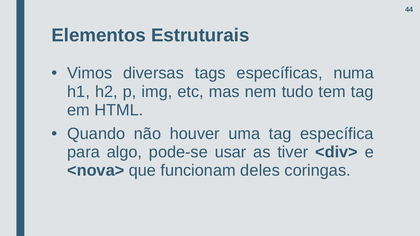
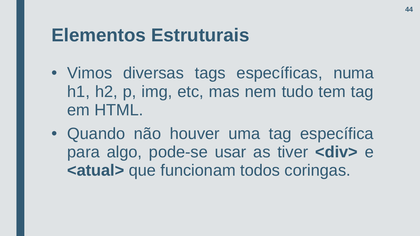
<nova>: <nova> -> <atual>
deles: deles -> todos
